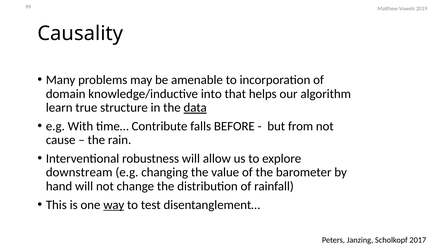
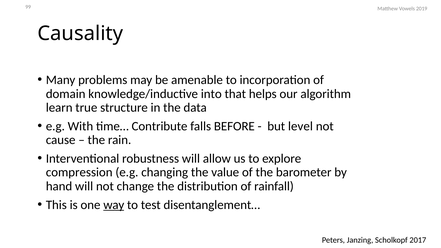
data underline: present -> none
from: from -> level
downstream: downstream -> compression
